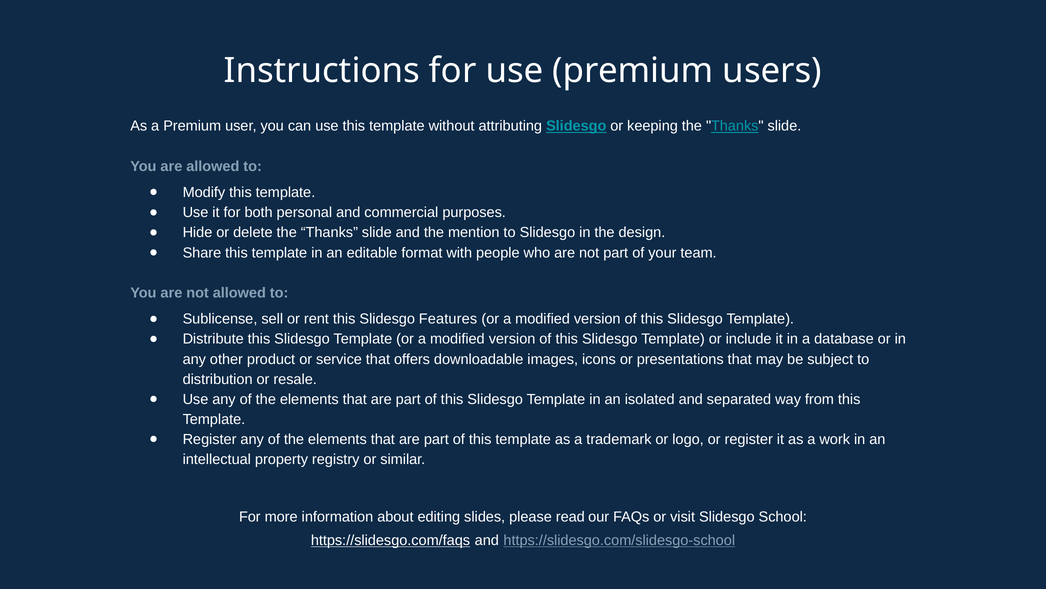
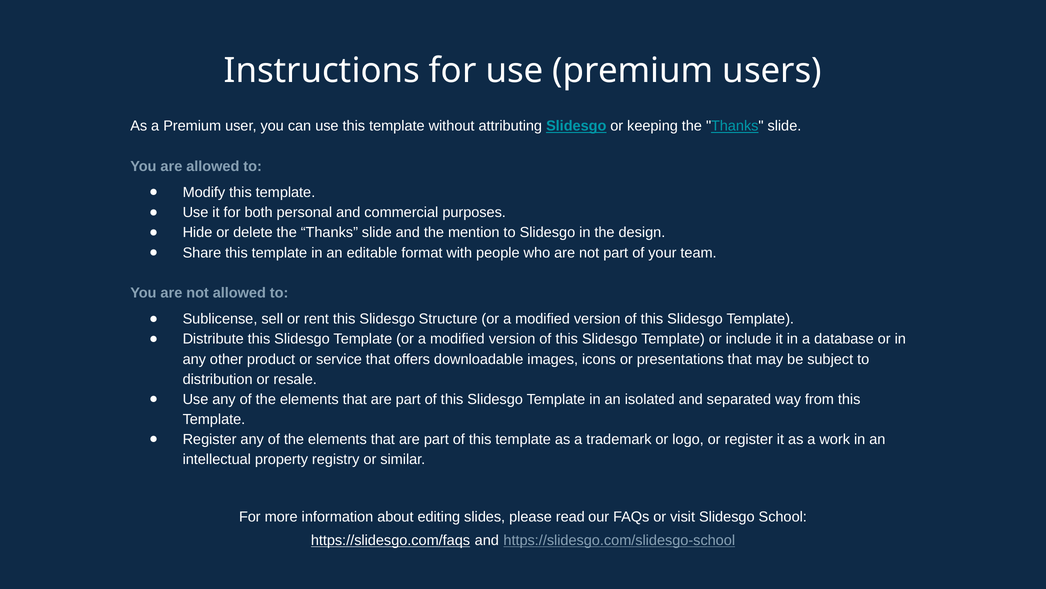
Features: Features -> Structure
